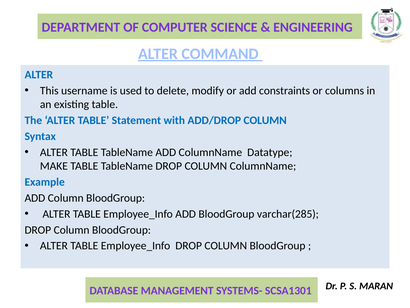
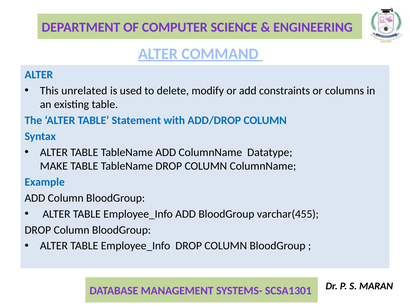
username: username -> unrelated
varchar(285: varchar(285 -> varchar(455
